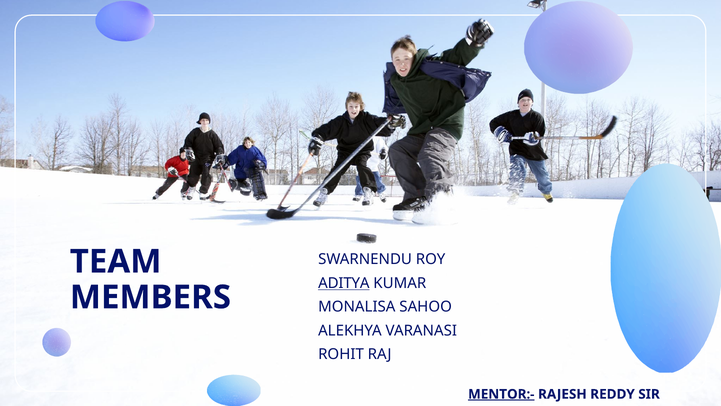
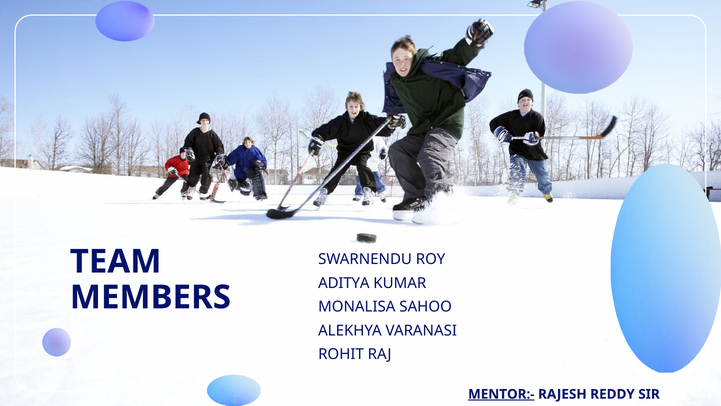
ADITYA underline: present -> none
